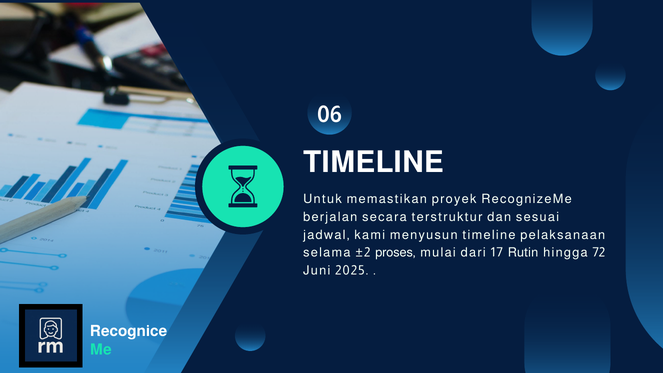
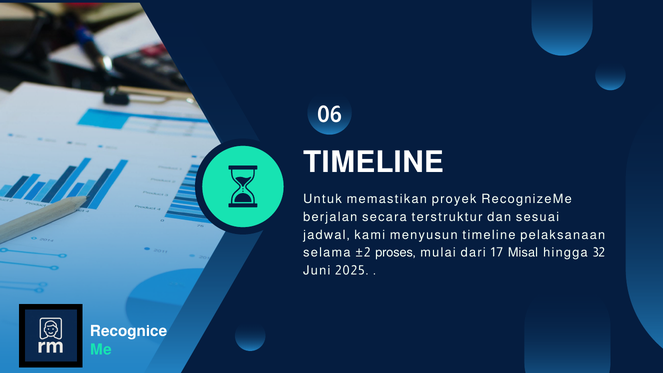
Rutin: Rutin -> Misal
72: 72 -> 32
